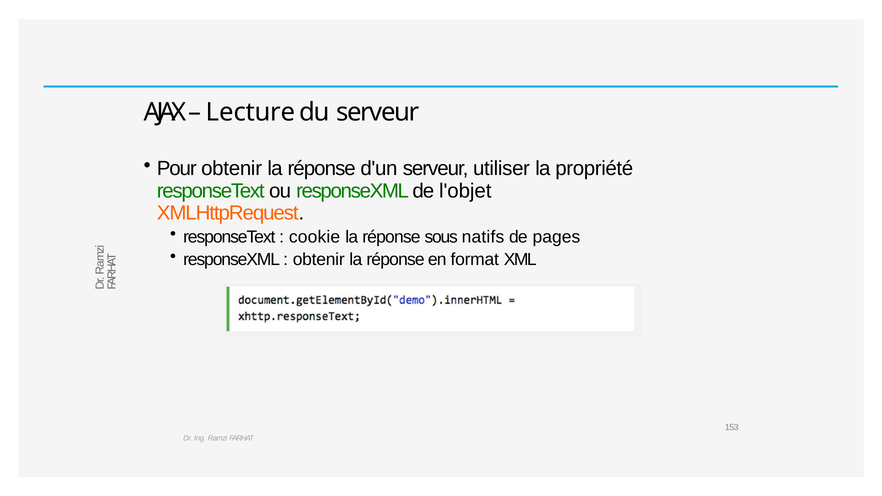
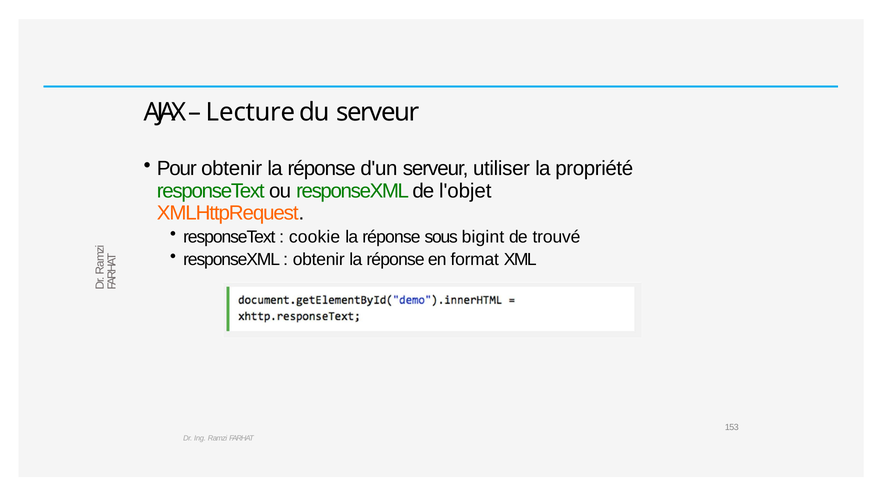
natifs: natifs -> bigint
pages: pages -> trouvé
